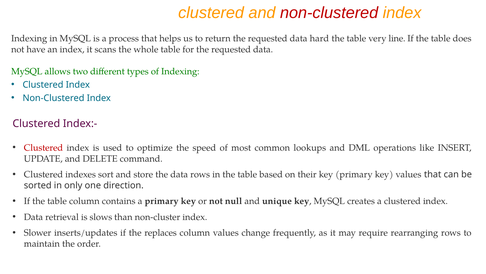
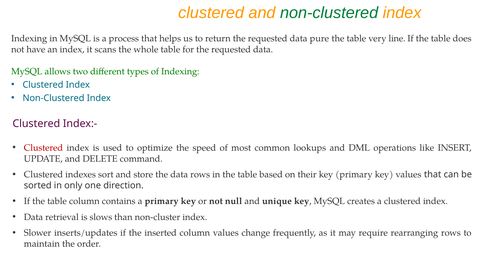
non-clustered at (329, 13) colour: red -> green
hard: hard -> pure
replaces: replaces -> inserted
